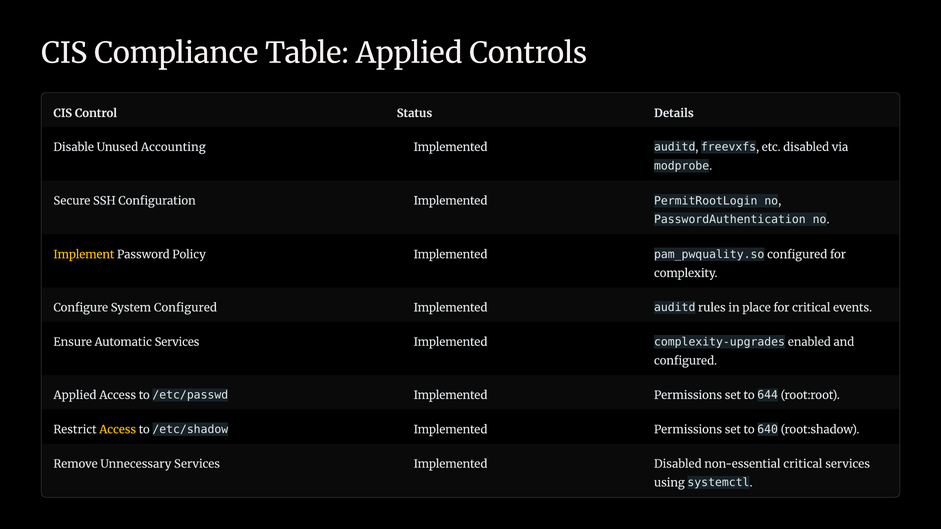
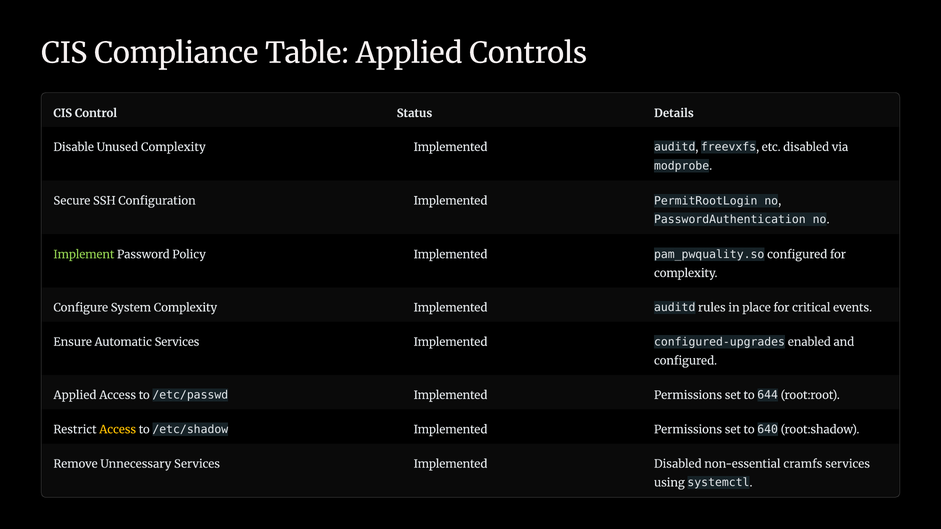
Unused Accounting: Accounting -> Complexity
Implement colour: yellow -> light green
System Configured: Configured -> Complexity
complexity-upgrades: complexity-upgrades -> configured-upgrades
non-essential critical: critical -> cramfs
